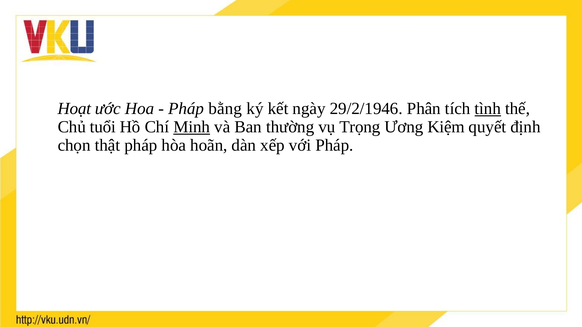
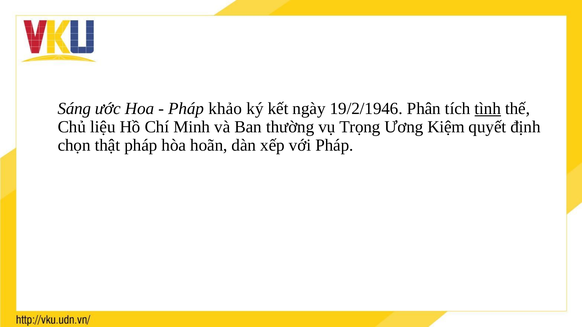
Hoạt: Hoạt -> Sáng
bằng: bằng -> khảo
29/2/1946: 29/2/1946 -> 19/2/1946
tuổi: tuổi -> liệu
Minh underline: present -> none
